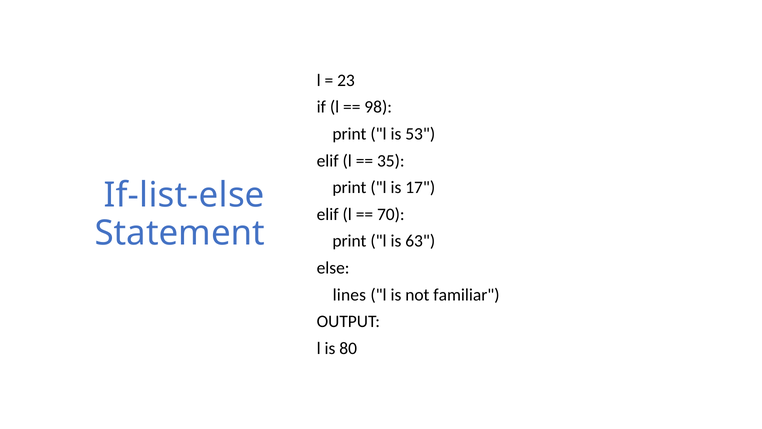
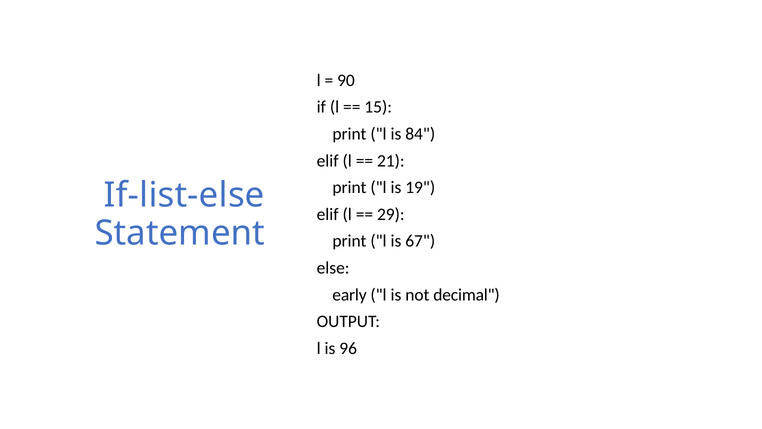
23: 23 -> 90
98: 98 -> 15
53: 53 -> 84
35: 35 -> 21
17: 17 -> 19
70: 70 -> 29
63: 63 -> 67
lines: lines -> early
familiar: familiar -> decimal
80: 80 -> 96
